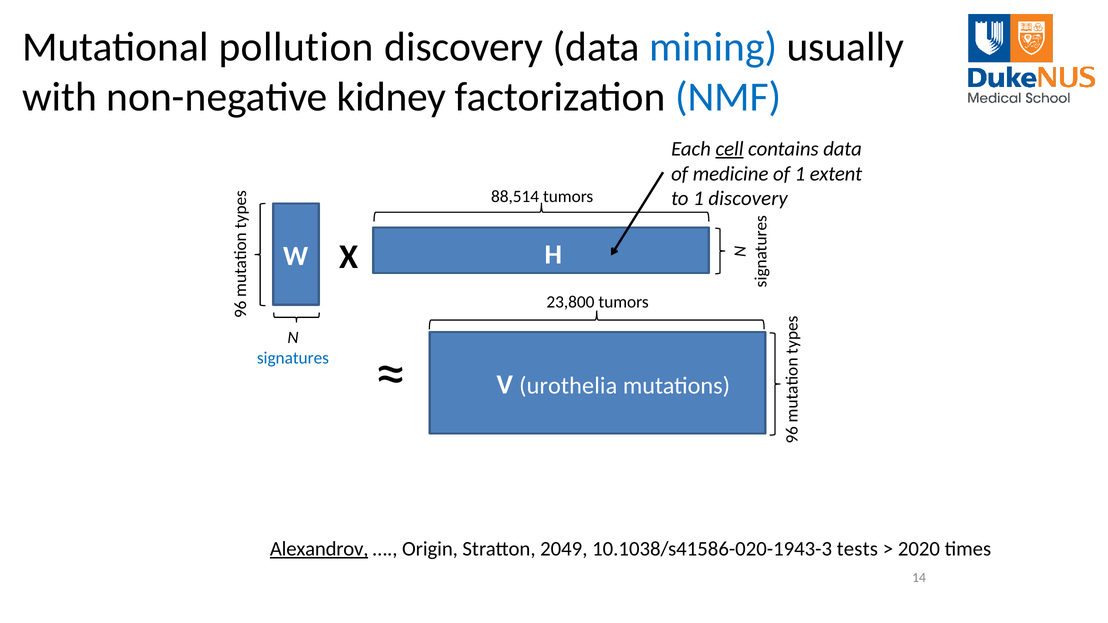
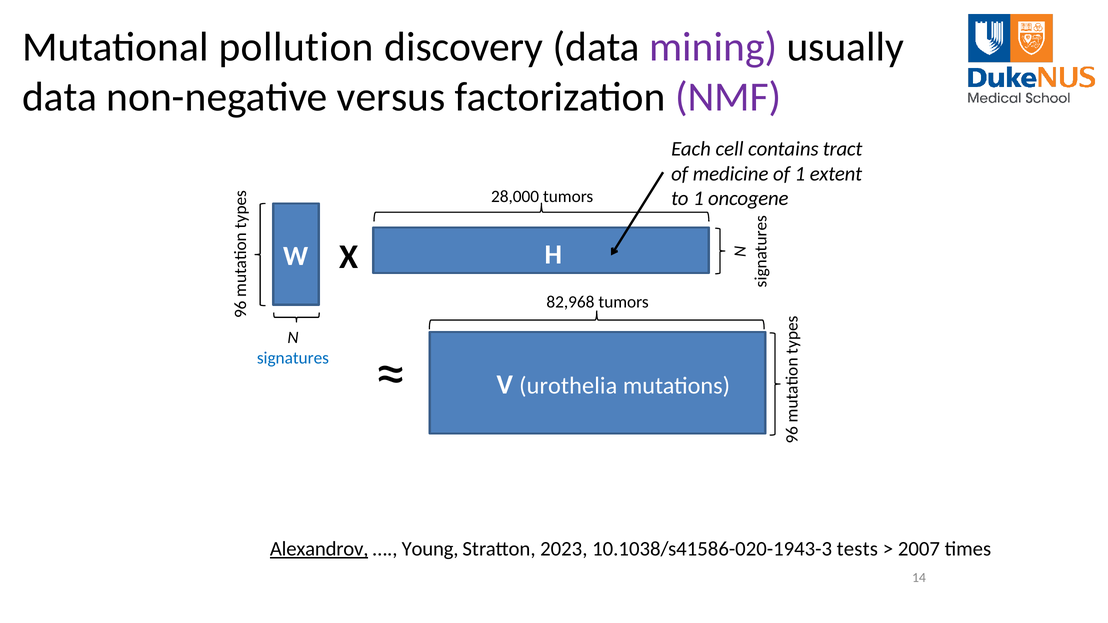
mining colour: blue -> purple
with at (60, 97): with -> data
kidney: kidney -> versus
NMF colour: blue -> purple
cell underline: present -> none
contains data: data -> tract
88,514: 88,514 -> 28,000
1 discovery: discovery -> oncogene
23,800: 23,800 -> 82,968
Origin: Origin -> Young
2049: 2049 -> 2023
2020: 2020 -> 2007
